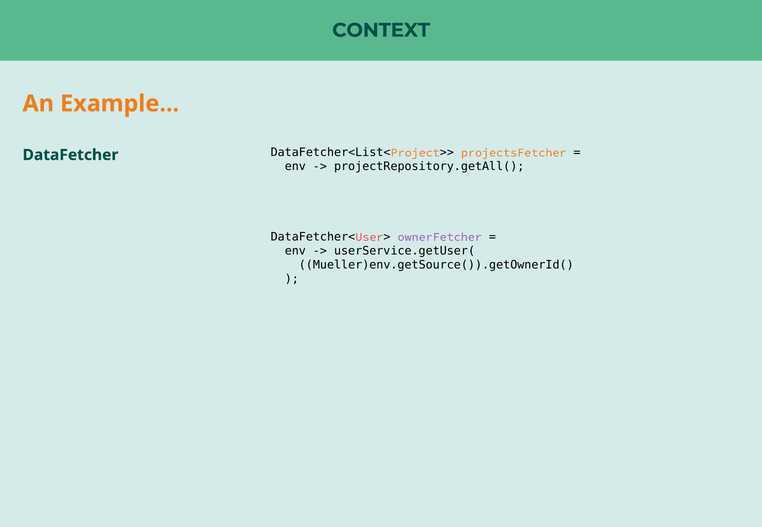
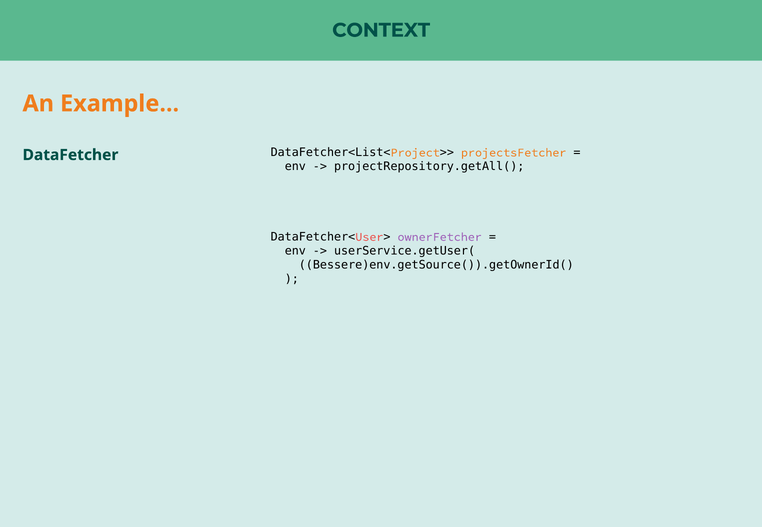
Mueller)env.getSource()).getOwnerId(: Mueller)env.getSource()).getOwnerId( -> Bessere)env.getSource()).getOwnerId(
